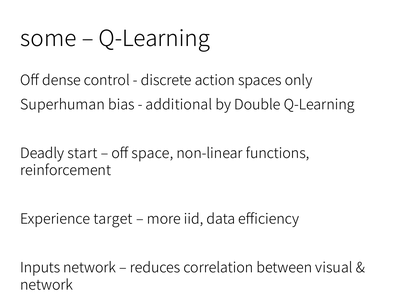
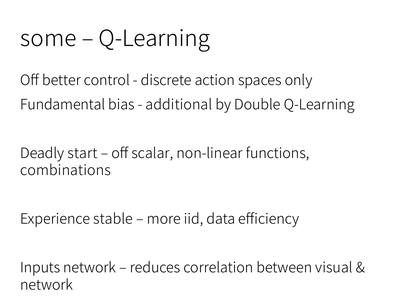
dense: dense -> better
Superhuman: Superhuman -> Fundamental
space: space -> scalar
reinforcement: reinforcement -> combinations
target: target -> stable
